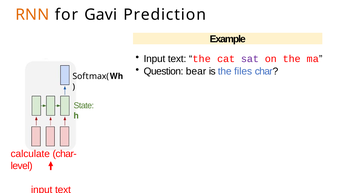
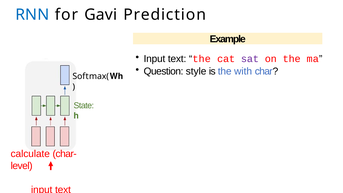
RNN colour: orange -> blue
bear: bear -> style
files: files -> with
